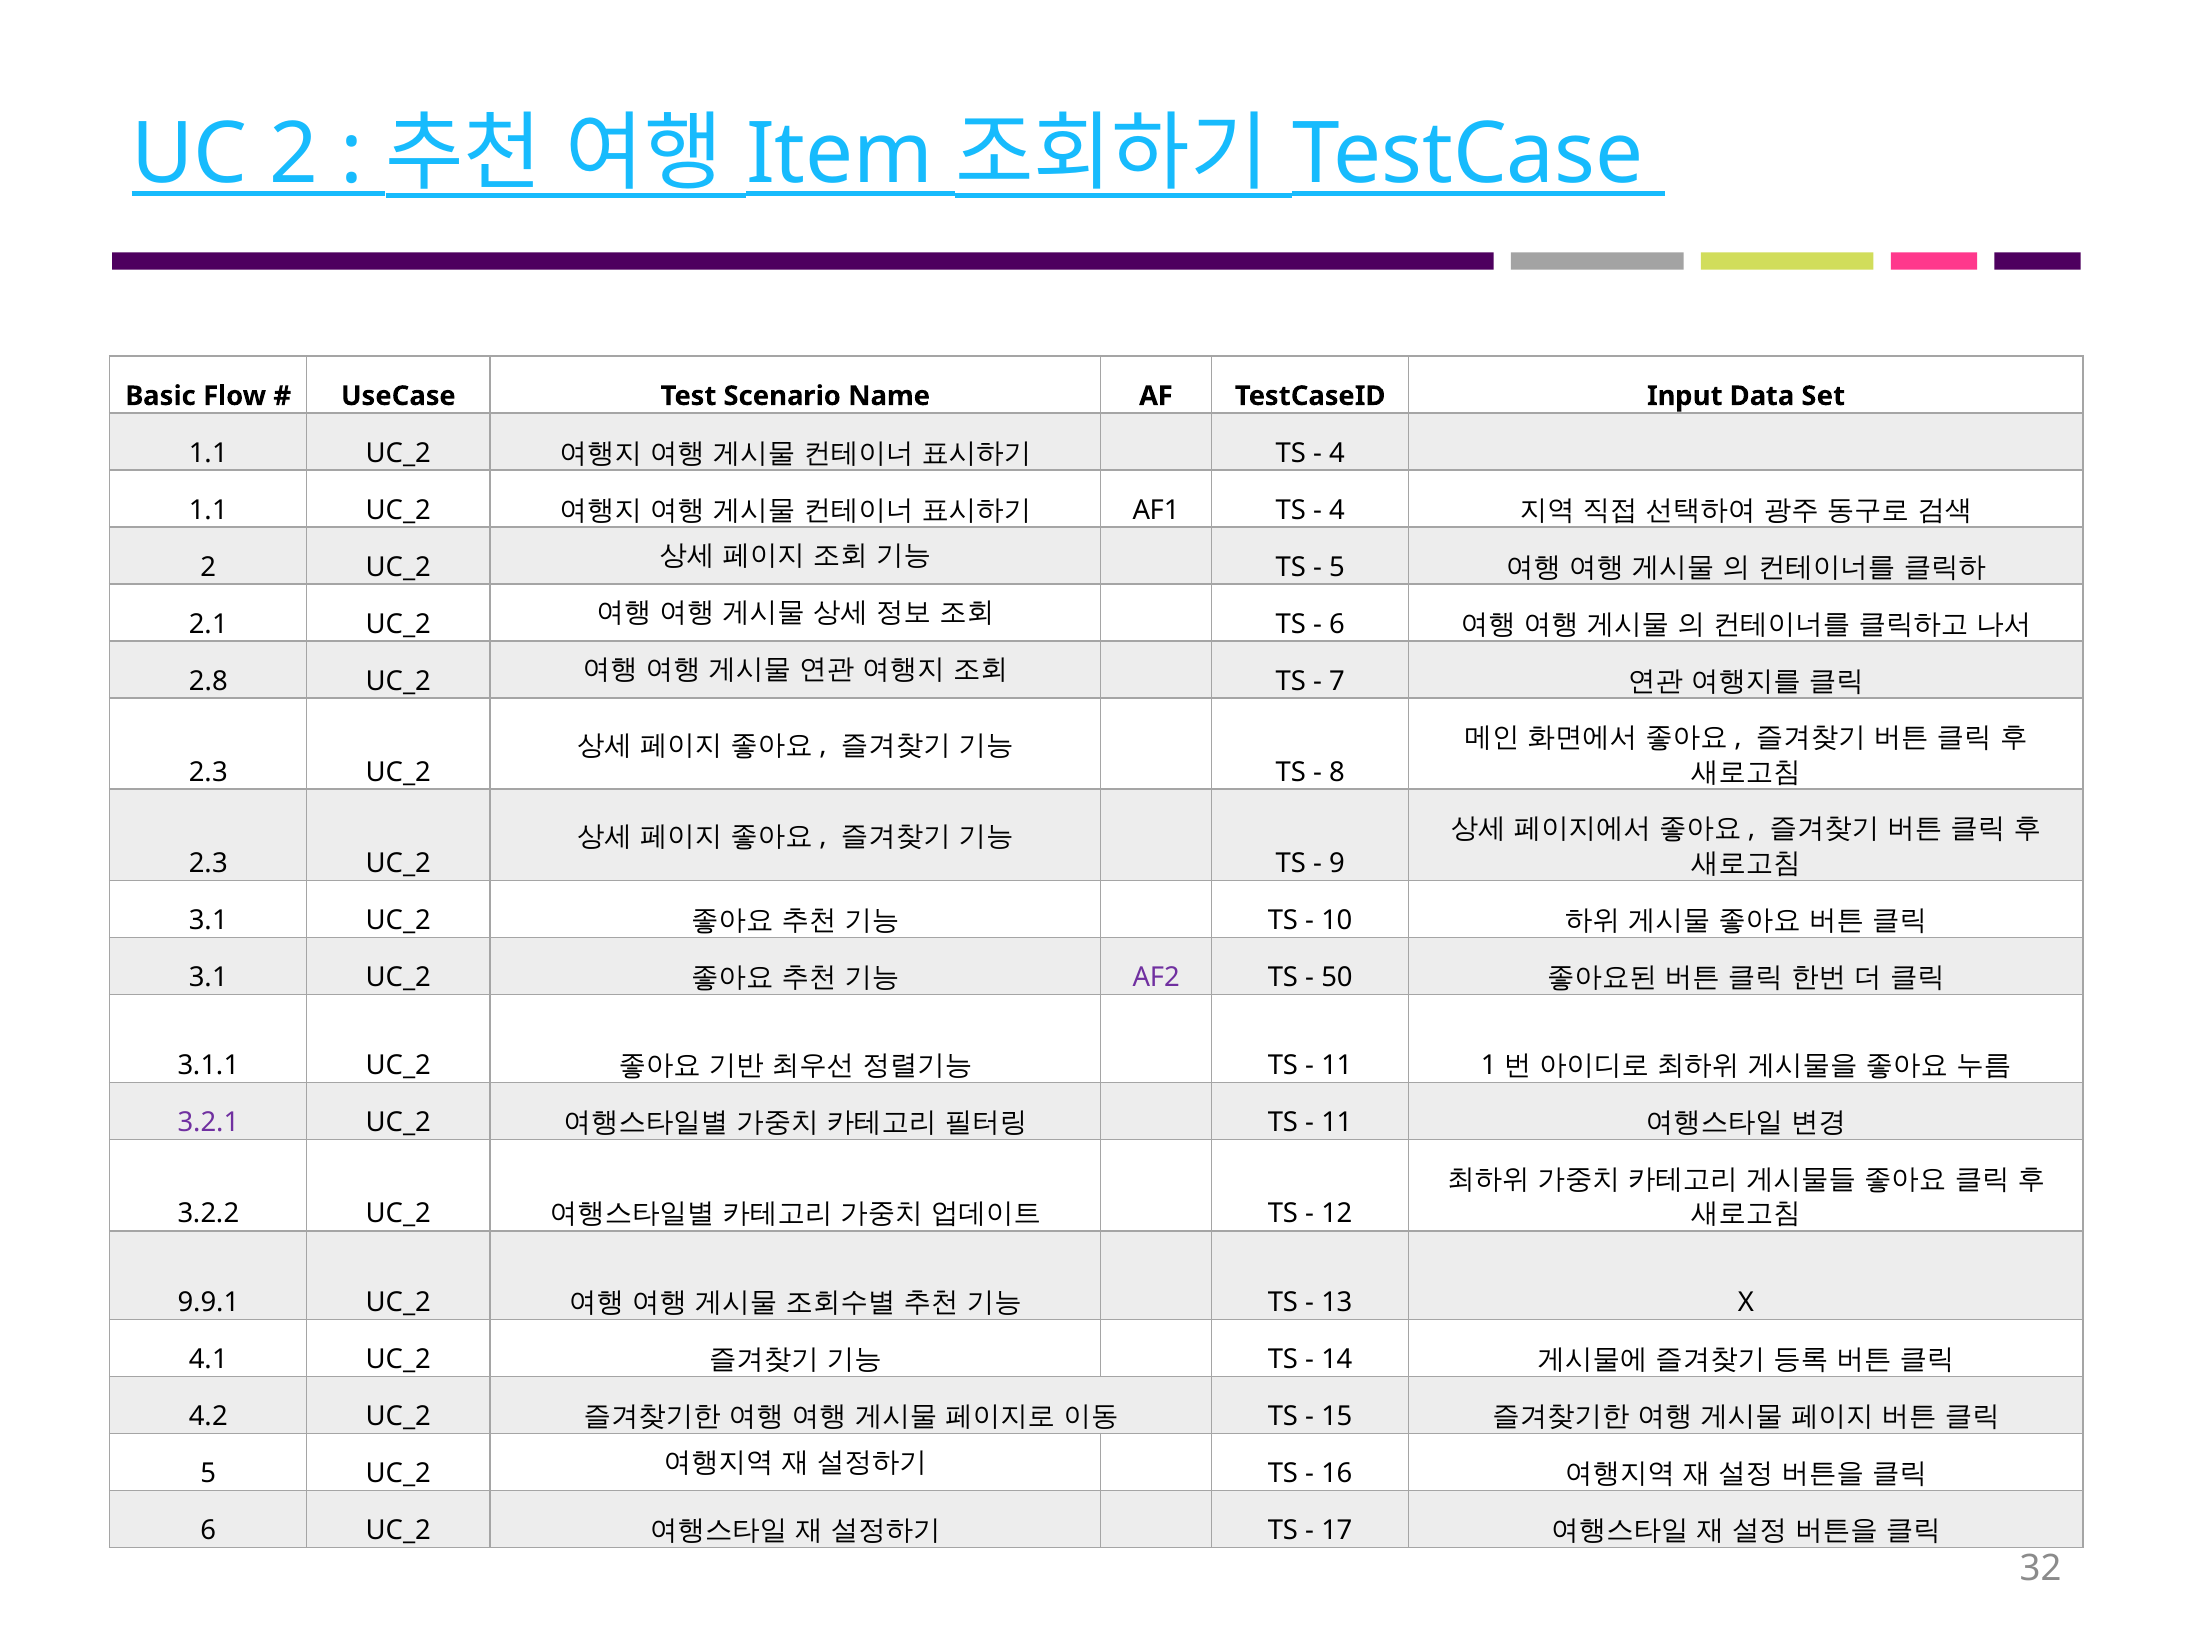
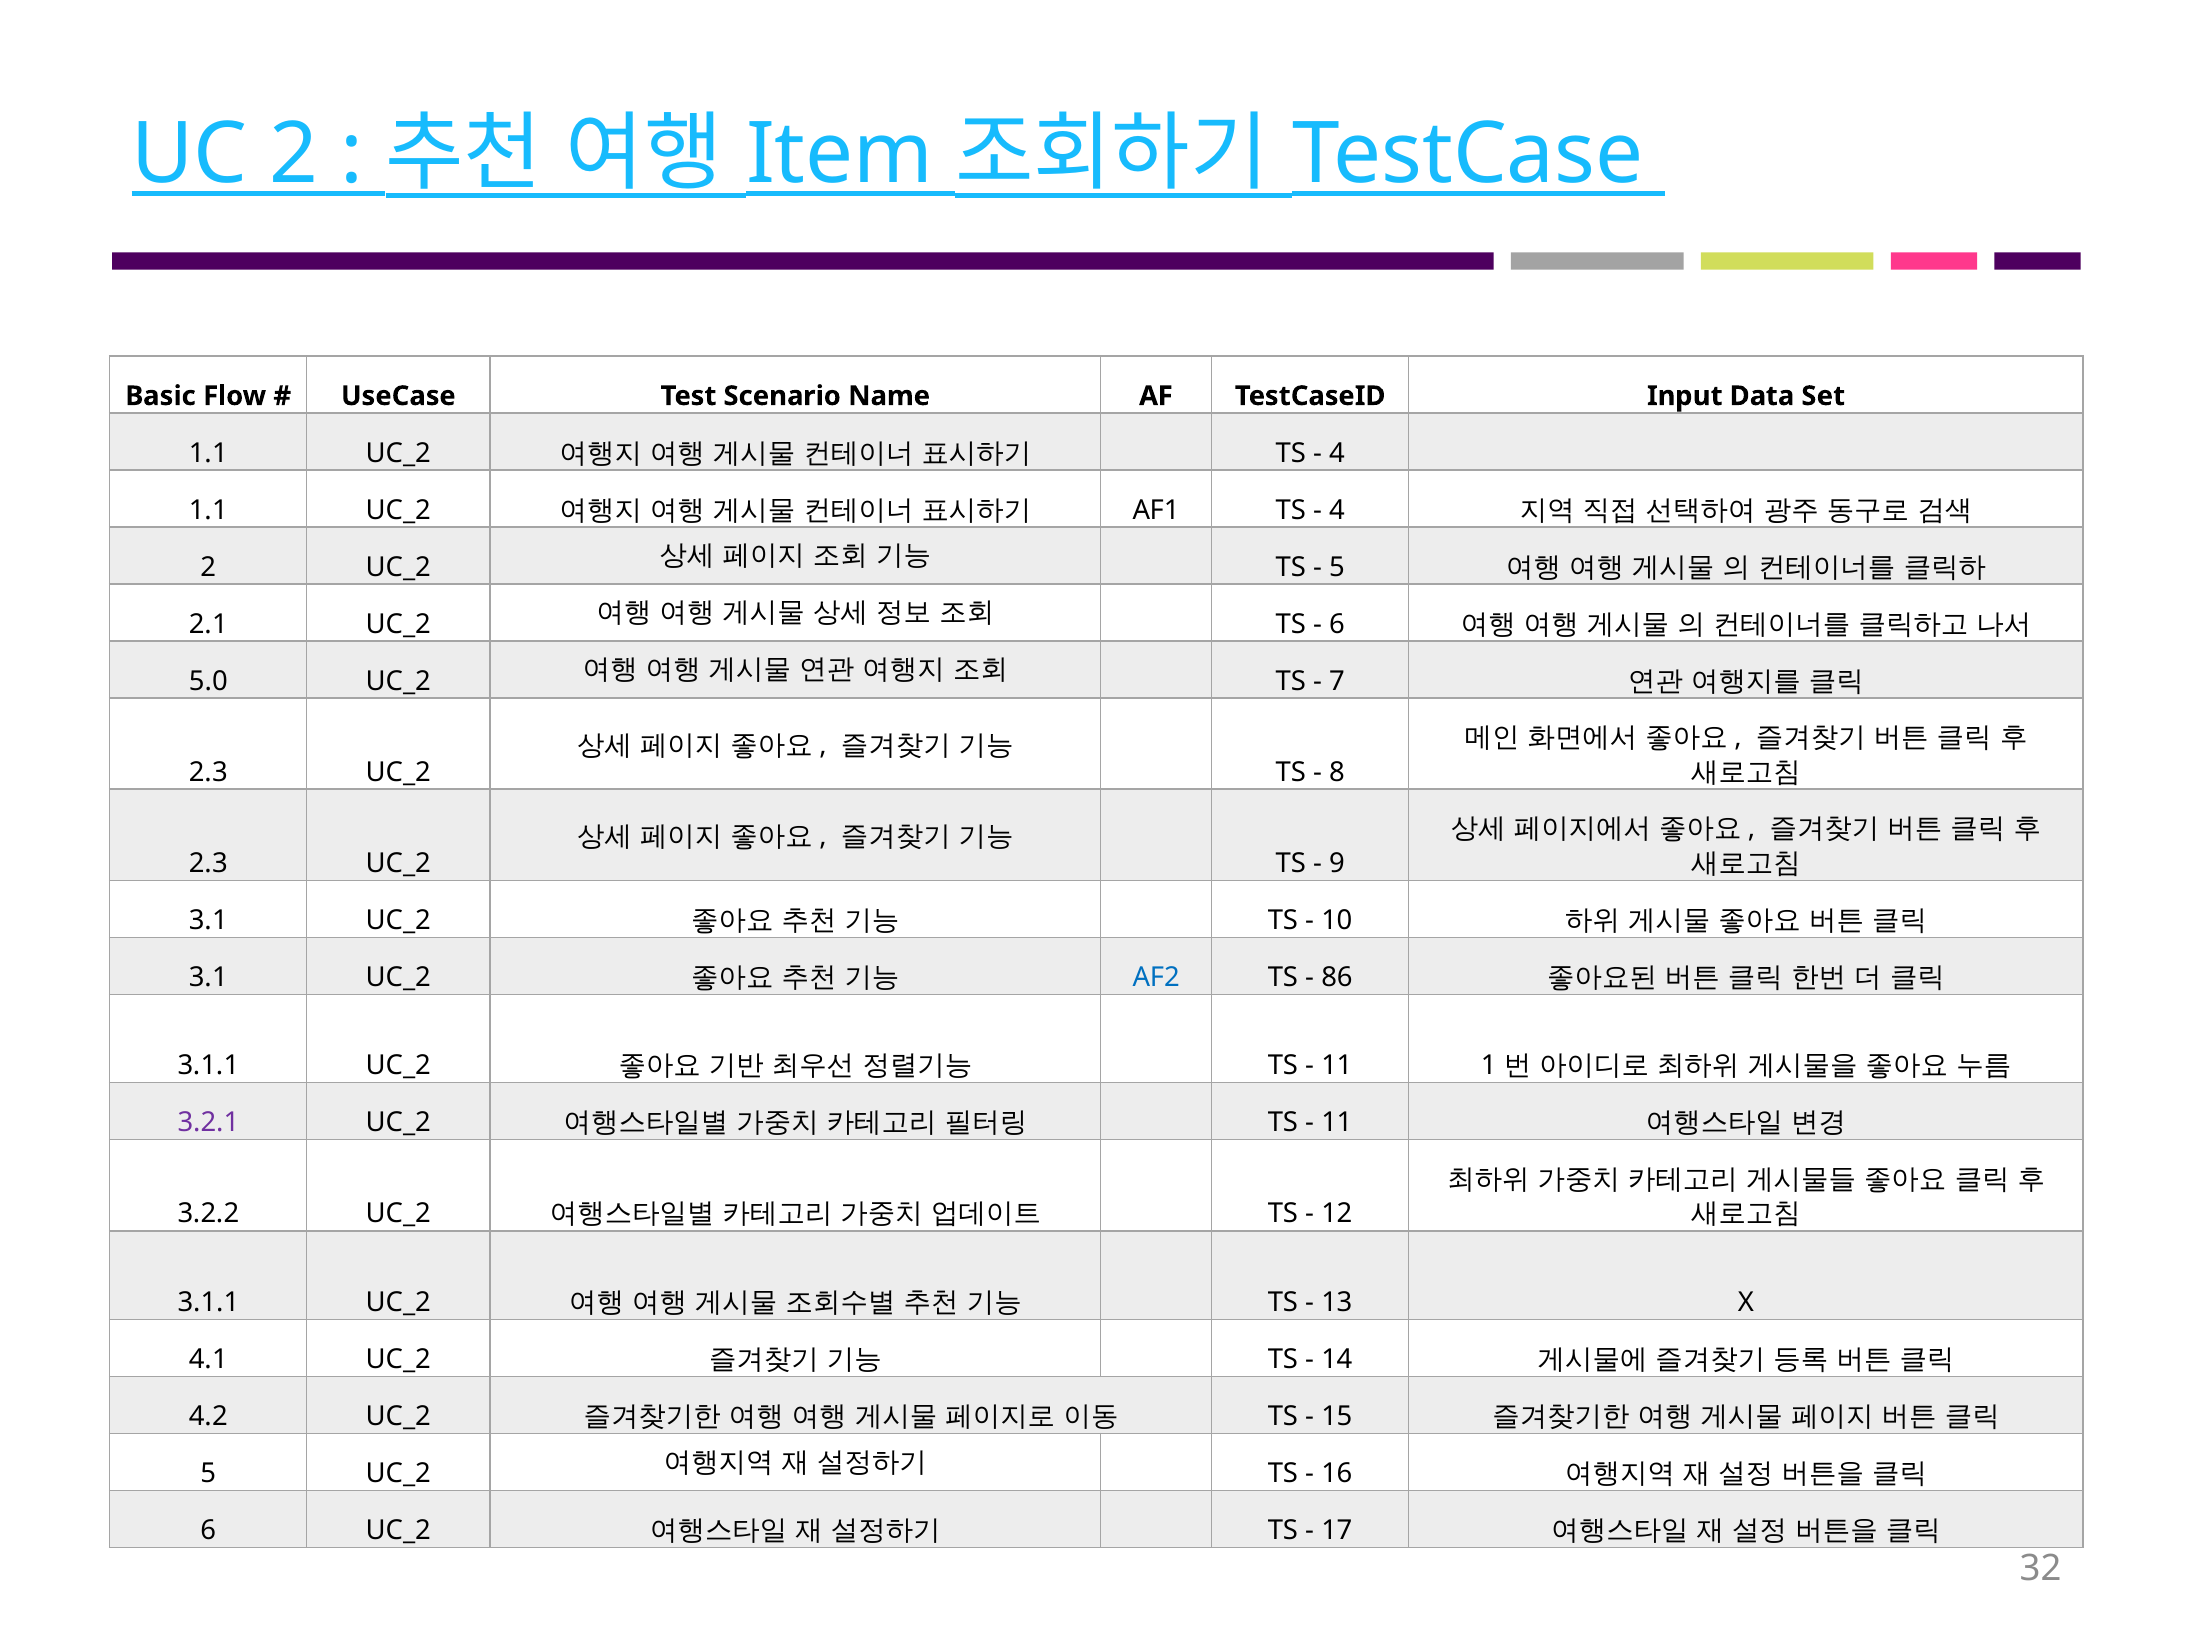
2.8: 2.8 -> 5.0
AF2 colour: purple -> blue
50: 50 -> 86
9.9.1 at (208, 1302): 9.9.1 -> 3.1.1
